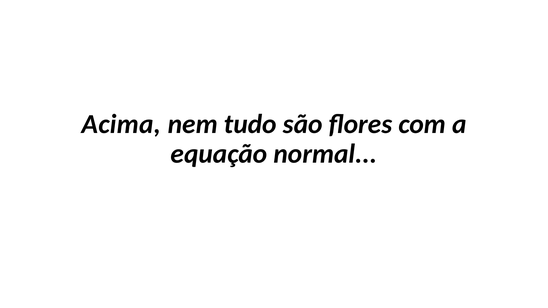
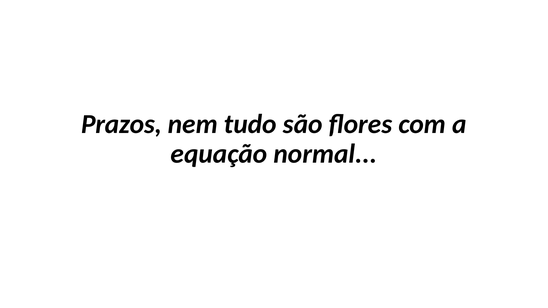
Acima: Acima -> Prazos
